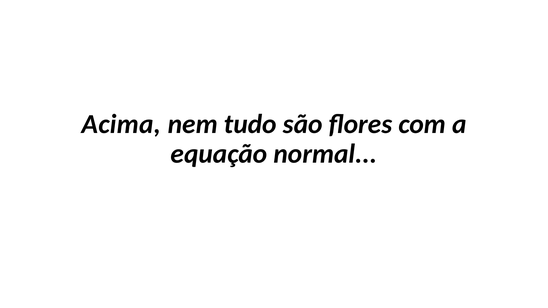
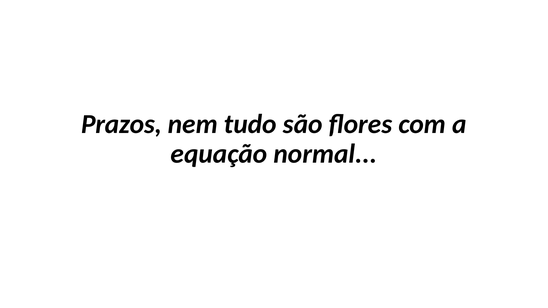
Acima: Acima -> Prazos
